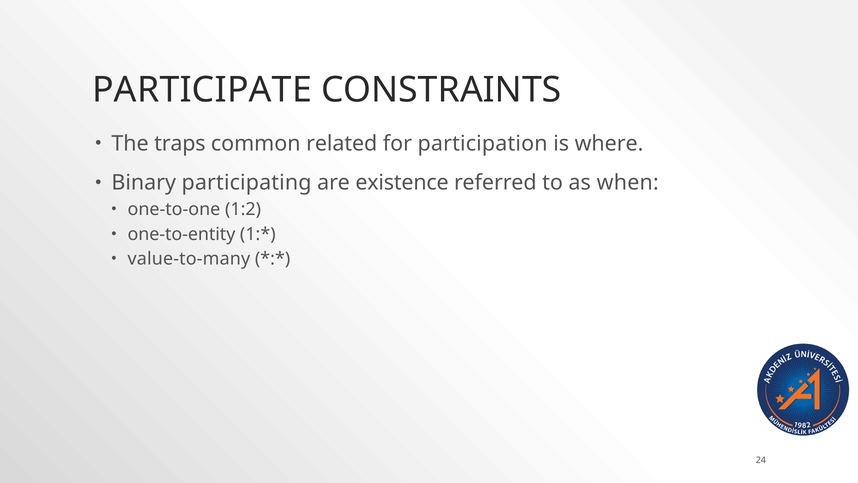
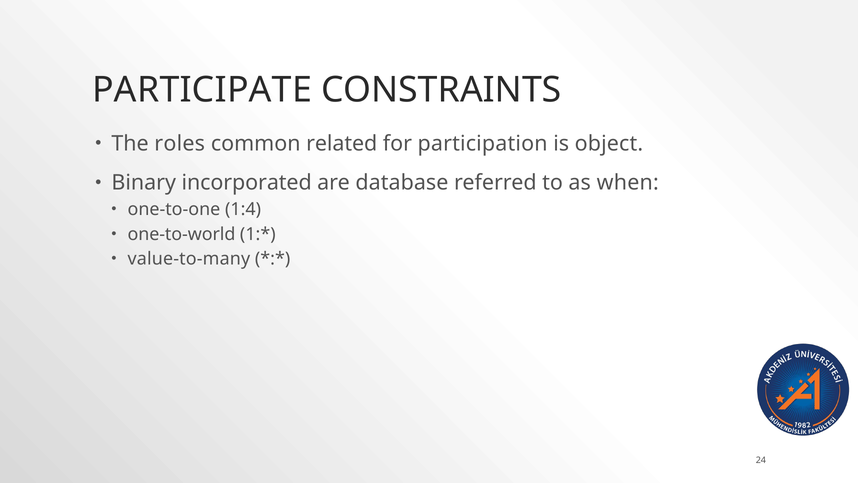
traps: traps -> roles
where: where -> object
participating: participating -> incorporated
existence: existence -> database
1:2: 1:2 -> 1:4
one-to-entity: one-to-entity -> one-to-world
